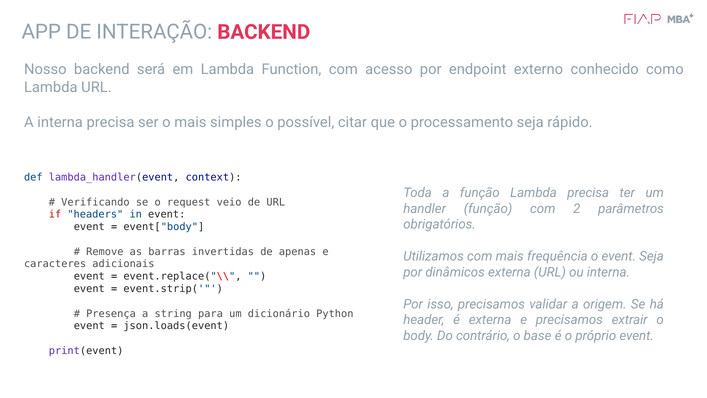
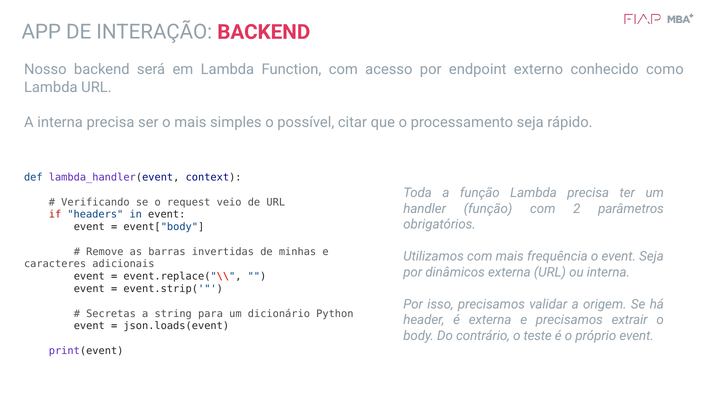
apenas: apenas -> minhas
Presença: Presença -> Secretas
base: base -> teste
